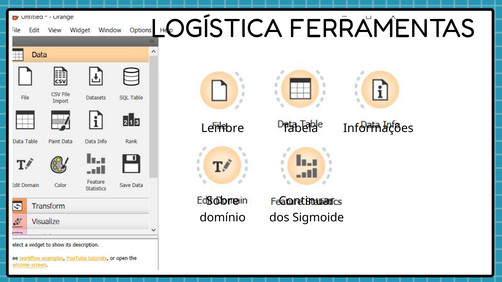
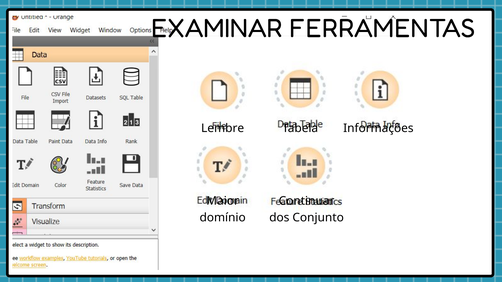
LOGÍSTICA: LOGÍSTICA -> EXAMINAR
Sobre: Sobre -> Maior
Sigmoide: Sigmoide -> Conjunto
